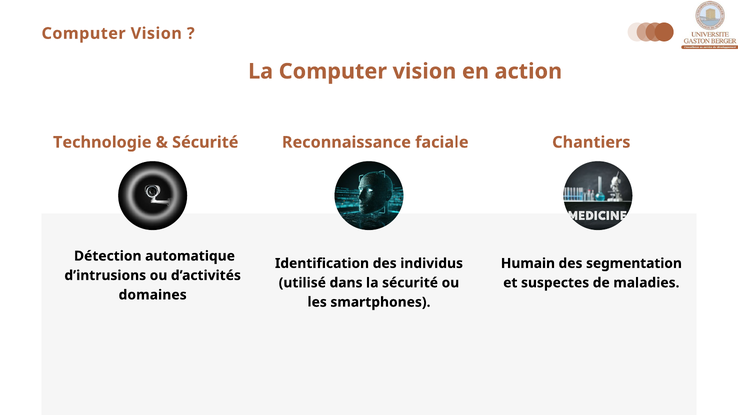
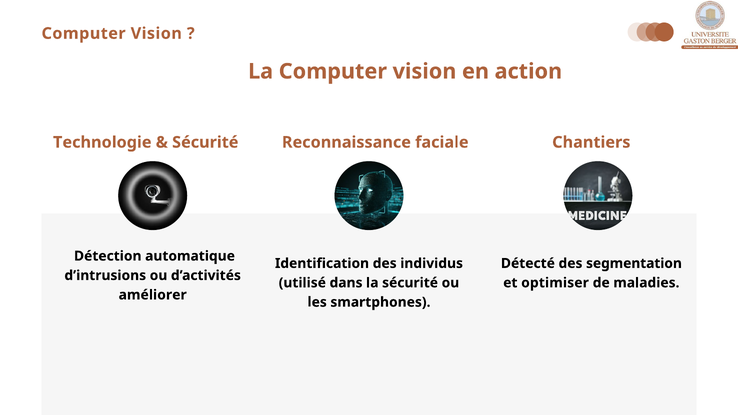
Humain: Humain -> Détecté
suspectes: suspectes -> optimiser
domaines: domaines -> améliorer
